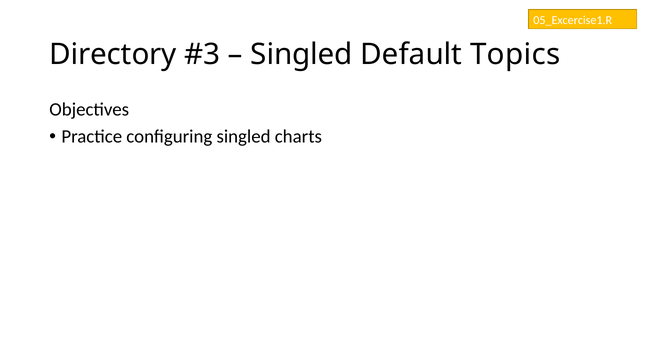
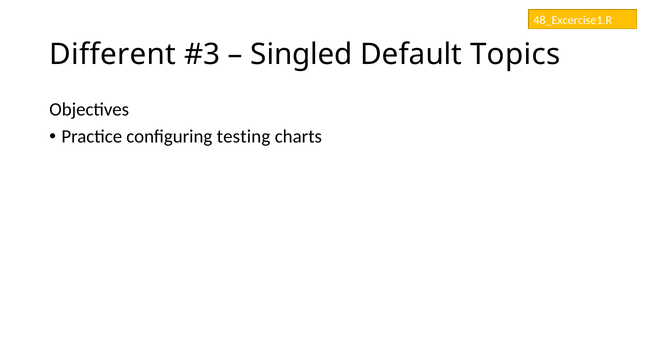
05_Excercise1.R: 05_Excercise1.R -> 48_Excercise1.R
Directory: Directory -> Different
configuring singled: singled -> testing
